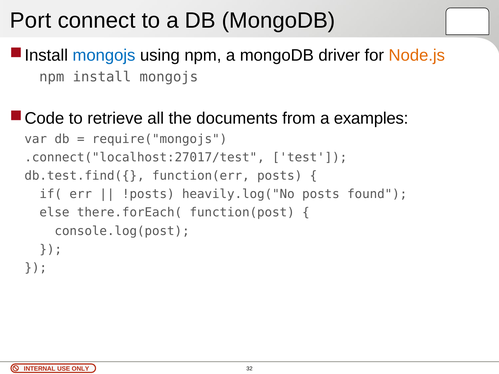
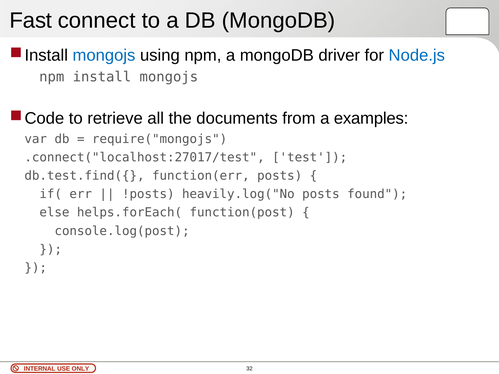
Port: Port -> Fast
Node.js colour: orange -> blue
there.forEach(: there.forEach( -> helps.forEach(
